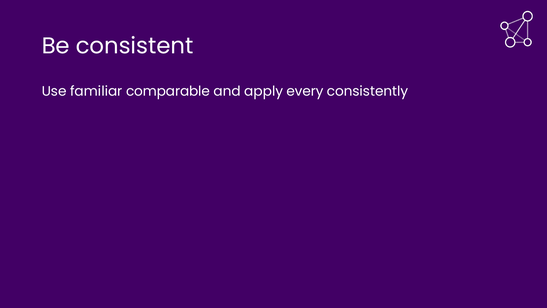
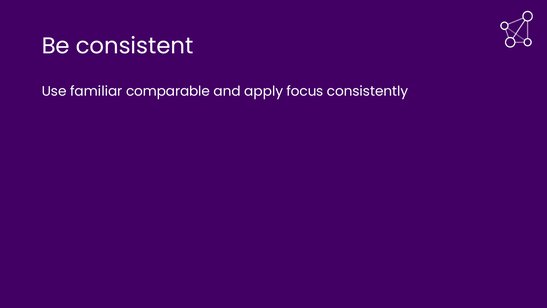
every: every -> focus
